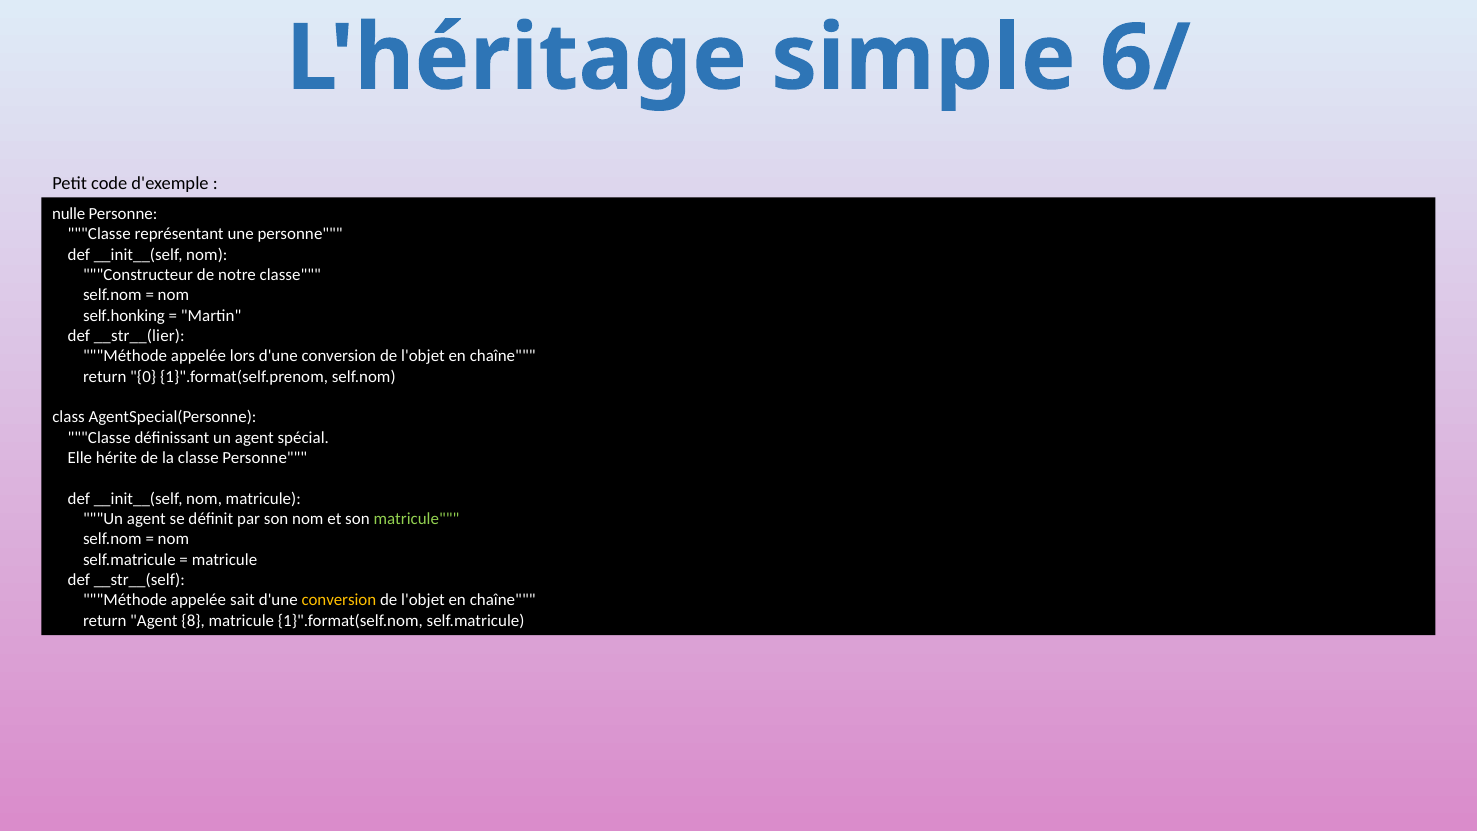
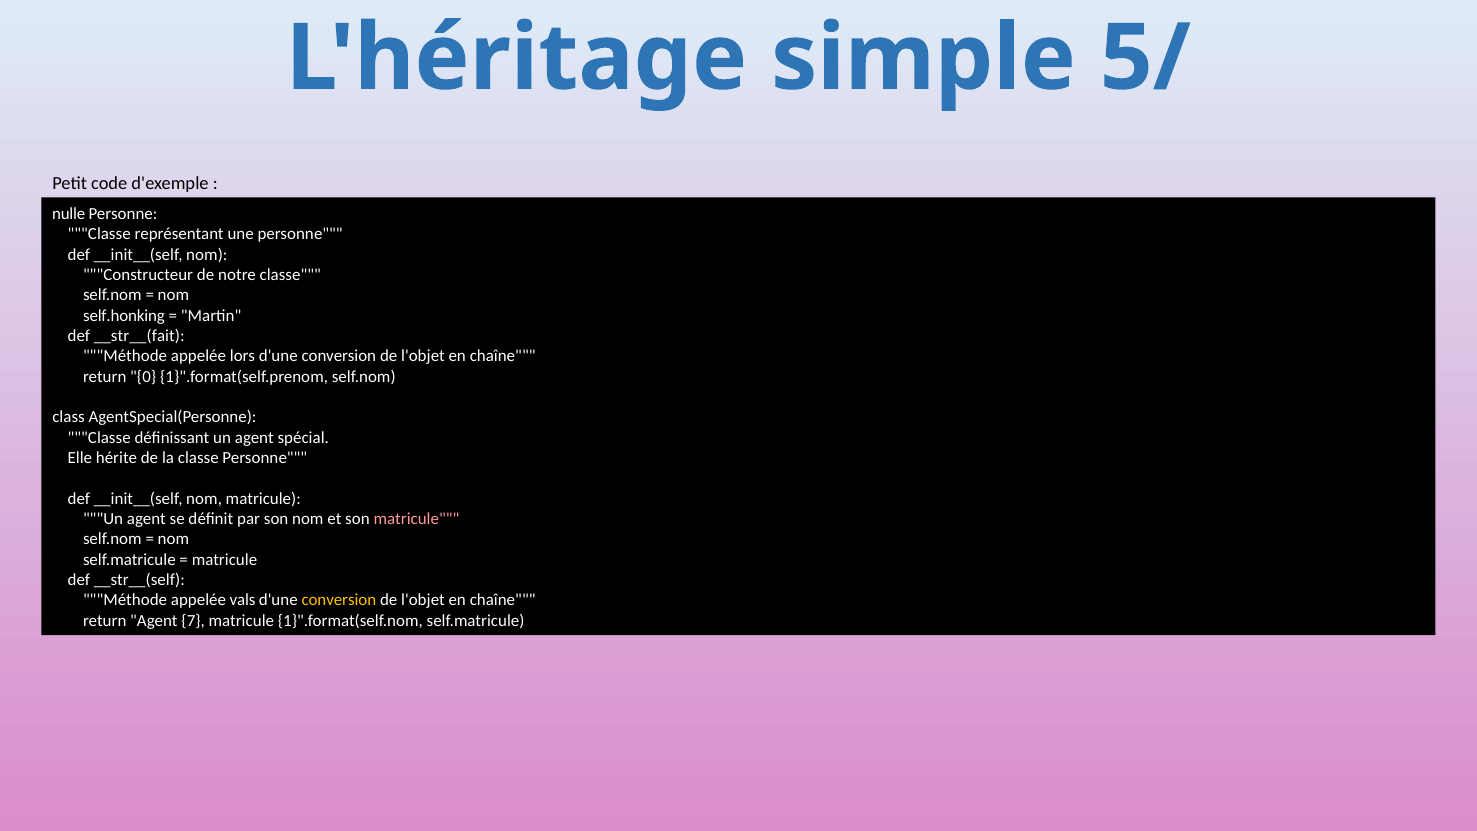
6/: 6/ -> 5/
__str__(lier: __str__(lier -> __str__(fait
matricule at (416, 519) colour: light green -> pink
sait: sait -> vals
8: 8 -> 7
